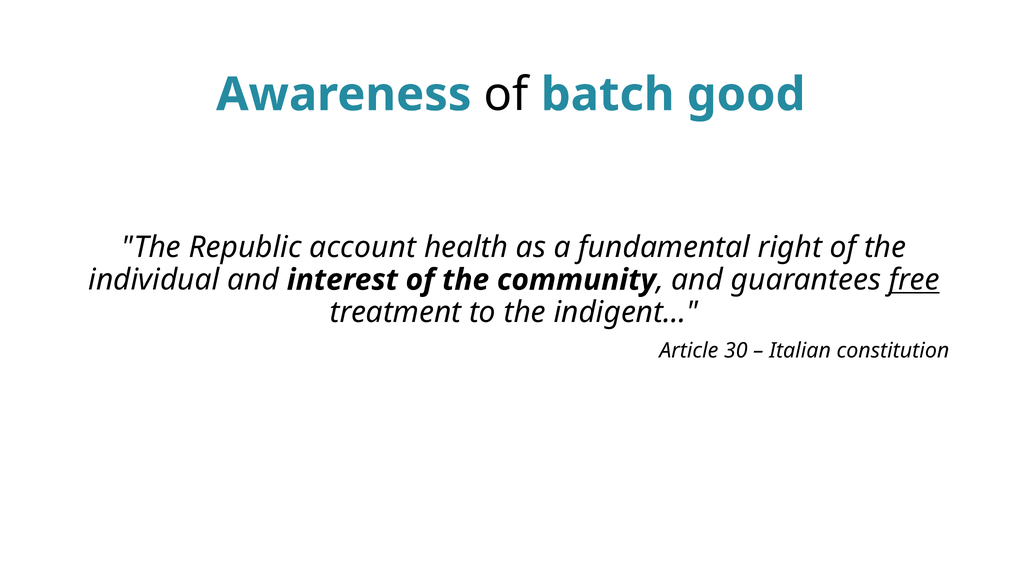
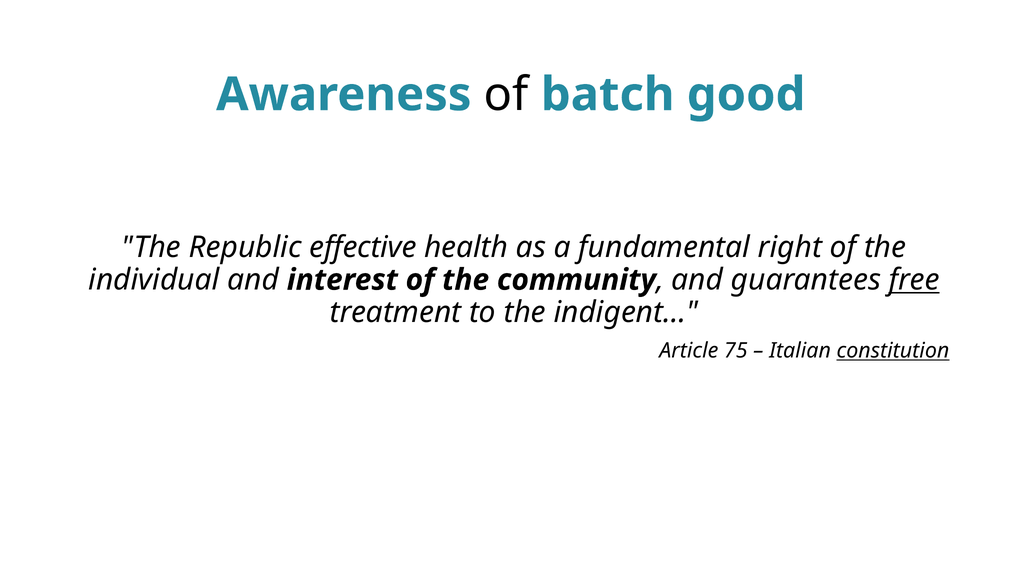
account: account -> effective
30: 30 -> 75
constitution underline: none -> present
